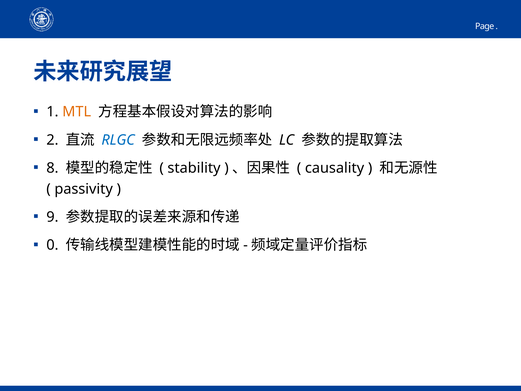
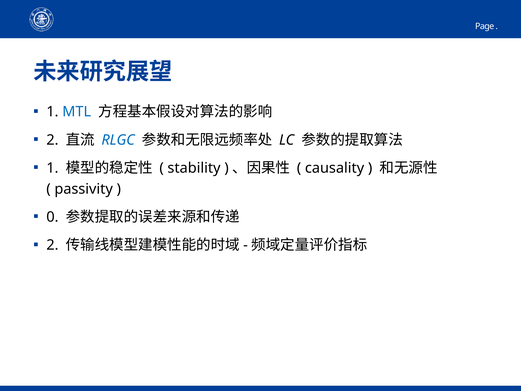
MTL colour: orange -> blue
8 at (52, 168): 8 -> 1
9: 9 -> 0
0 at (52, 245): 0 -> 2
